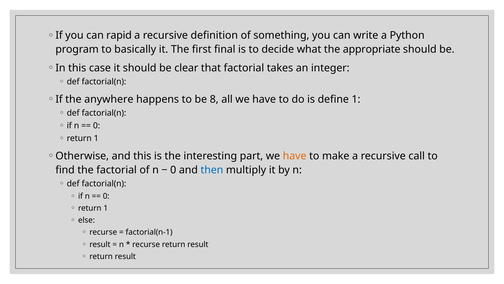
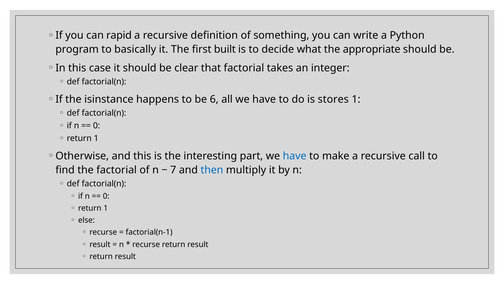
final: final -> built
anywhere: anywhere -> isinstance
8: 8 -> 6
define: define -> stores
have at (295, 156) colour: orange -> blue
0 at (173, 170): 0 -> 7
